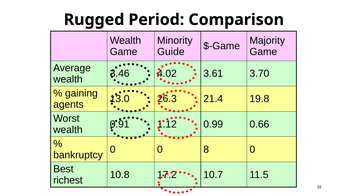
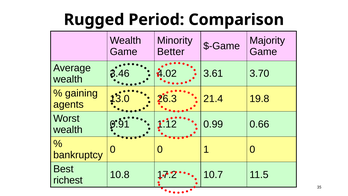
Guide: Guide -> Better
8: 8 -> 1
